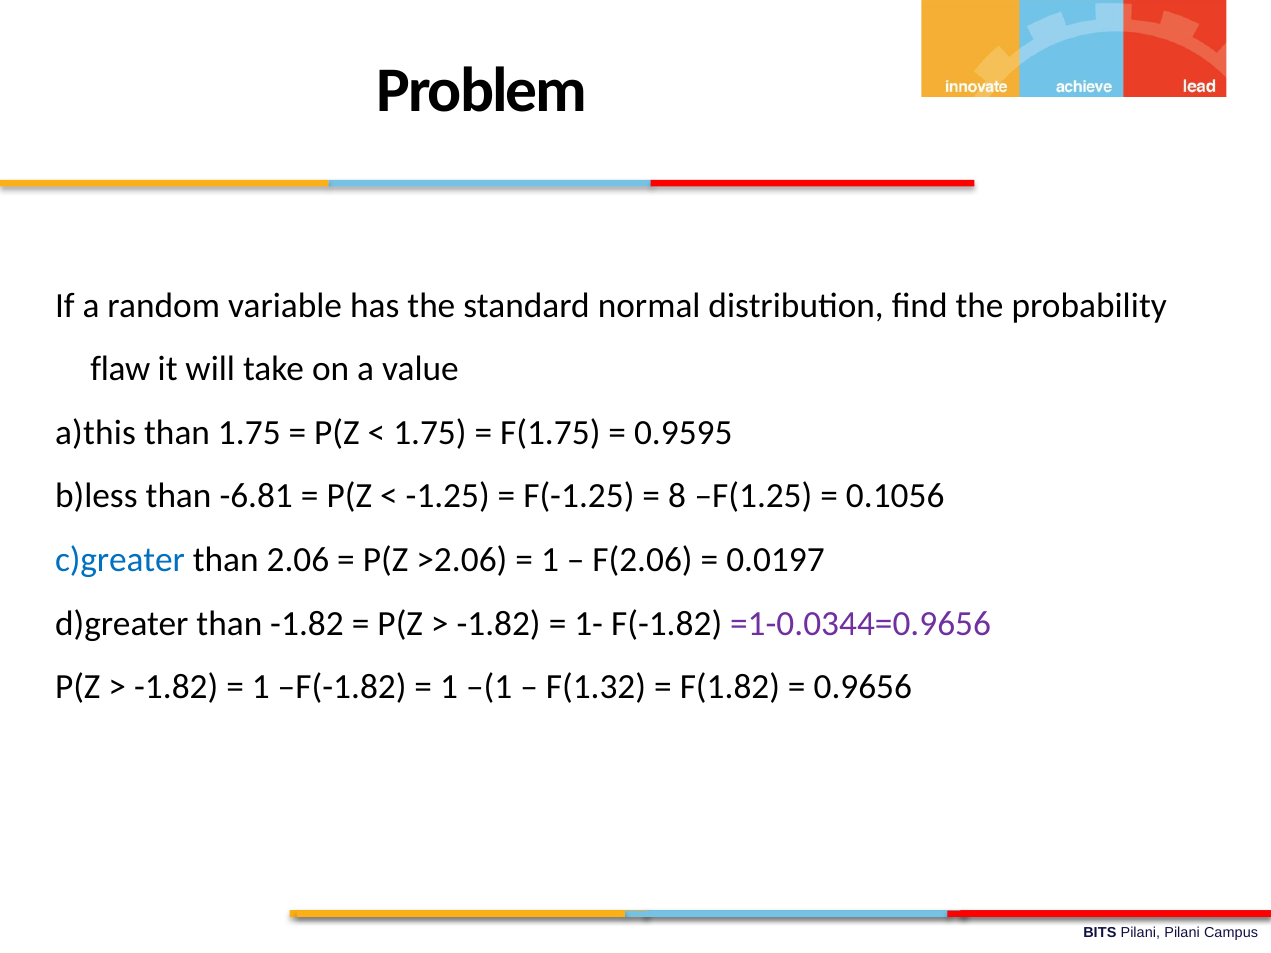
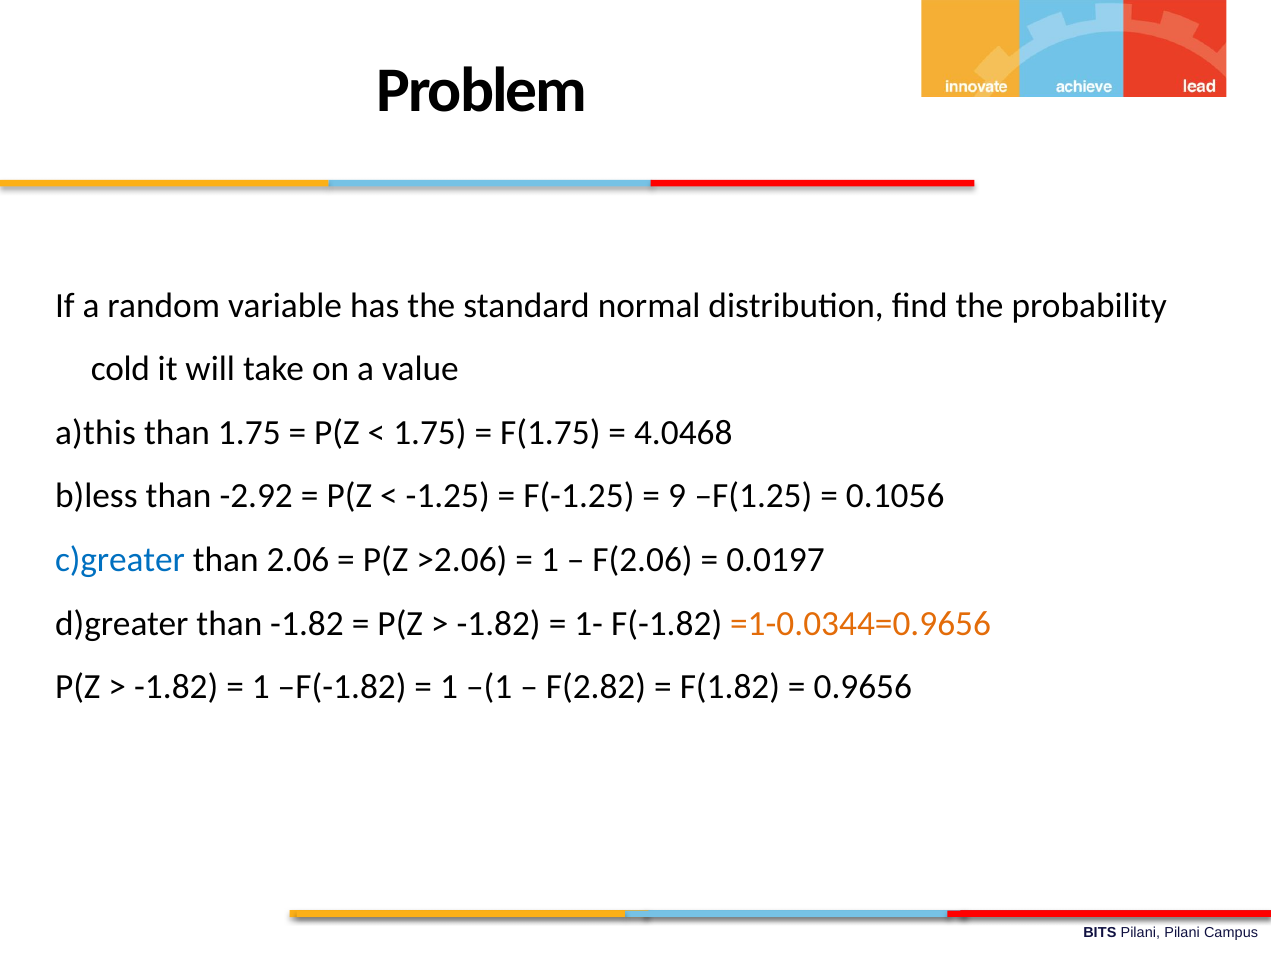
flaw: flaw -> cold
0.9595: 0.9595 -> 4.0468
-6.81: -6.81 -> -2.92
8: 8 -> 9
=1-0.0344=0.9656 colour: purple -> orange
F(1.32: F(1.32 -> F(2.82
